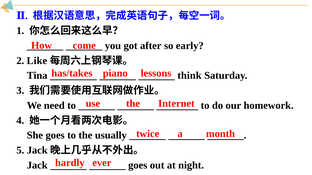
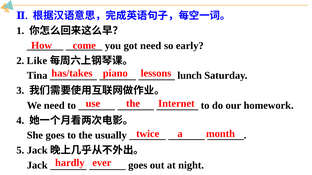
got after: after -> need
think: think -> lunch
